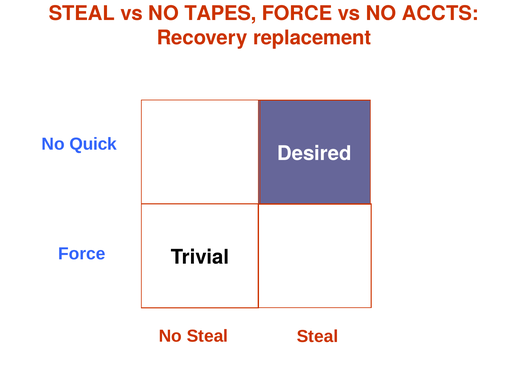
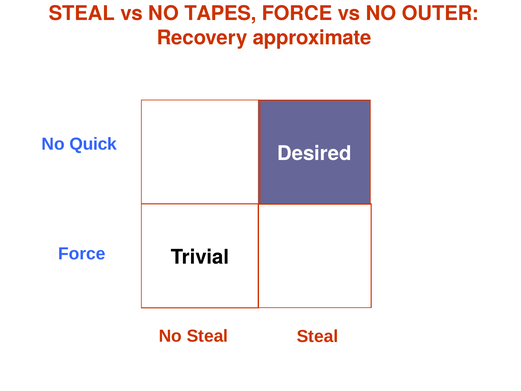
ACCTS: ACCTS -> OUTER
replacement: replacement -> approximate
